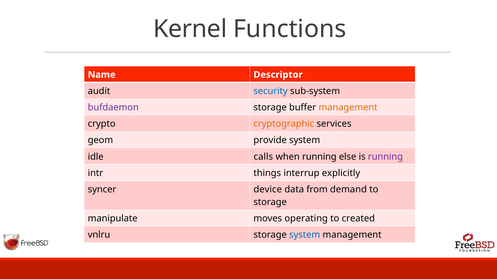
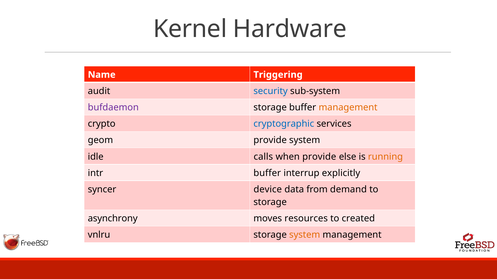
Functions: Functions -> Hardware
Descriptor: Descriptor -> Triggering
cryptographic colour: orange -> blue
when running: running -> provide
running at (385, 157) colour: purple -> orange
intr things: things -> buffer
manipulate: manipulate -> asynchrony
operating: operating -> resources
system at (305, 235) colour: blue -> orange
